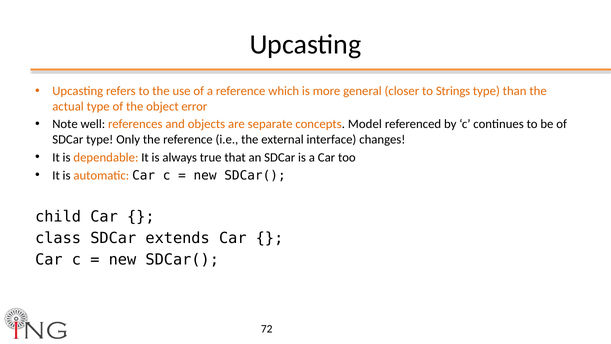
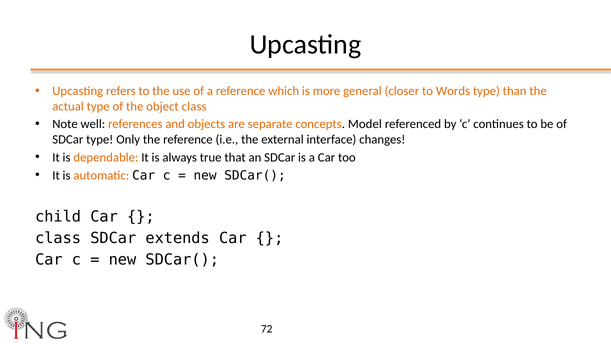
Strings: Strings -> Words
object error: error -> class
